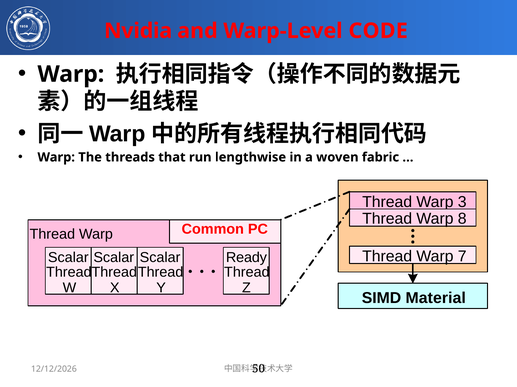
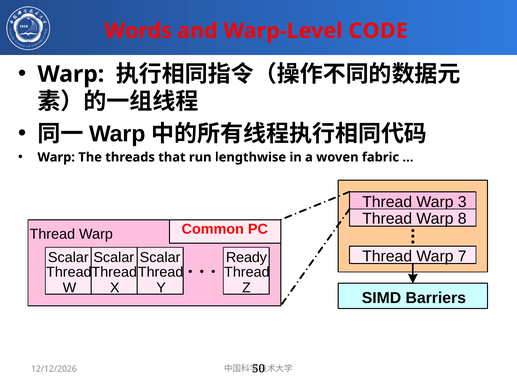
Nvidia: Nvidia -> Words
Material: Material -> Barriers
